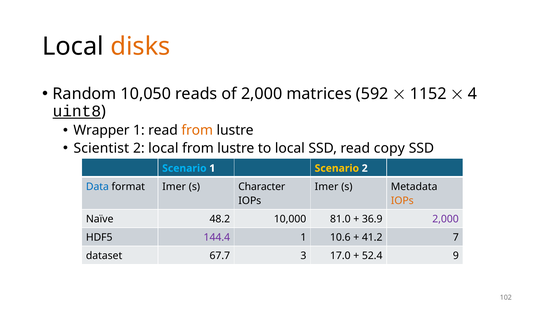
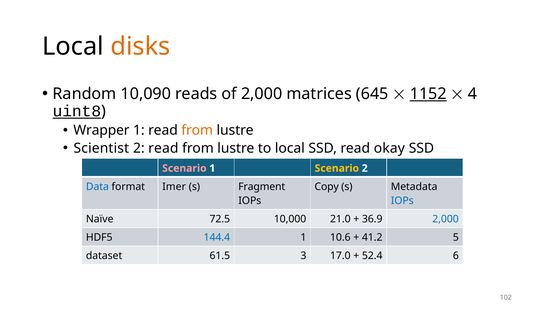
10,050: 10,050 -> 10,090
592: 592 -> 645
1152 underline: none -> present
2 local: local -> read
copy: copy -> okay
Scenario at (184, 168) colour: light blue -> pink
Character: Character -> Fragment
Imer at (327, 186): Imer -> Copy
IOPs at (402, 201) colour: orange -> blue
48.2: 48.2 -> 72.5
81.0: 81.0 -> 21.0
2,000 at (446, 219) colour: purple -> blue
144.4 colour: purple -> blue
7: 7 -> 5
67.7: 67.7 -> 61.5
9: 9 -> 6
